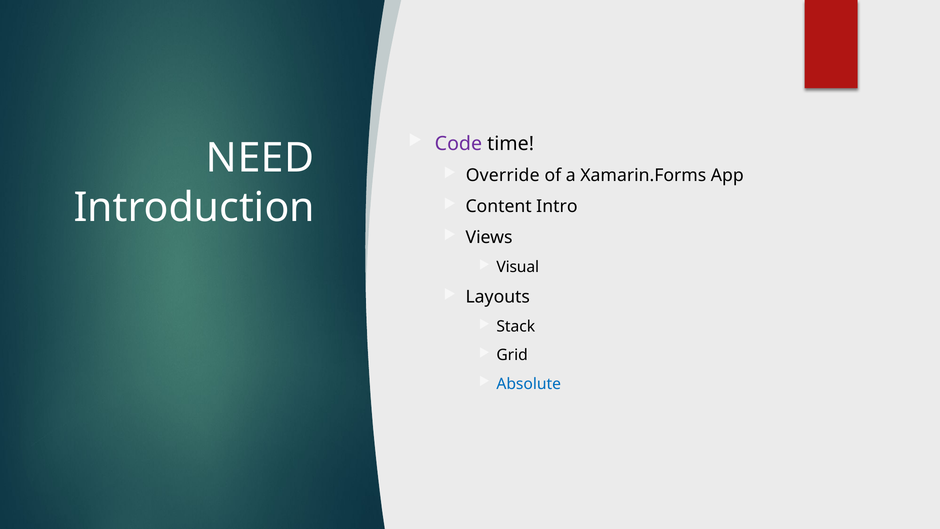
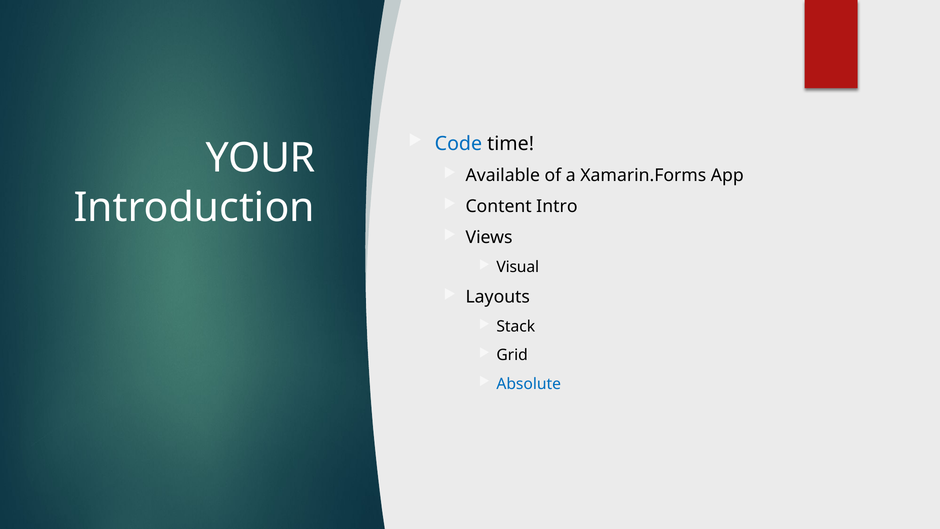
Code colour: purple -> blue
NEED: NEED -> YOUR
Override: Override -> Available
